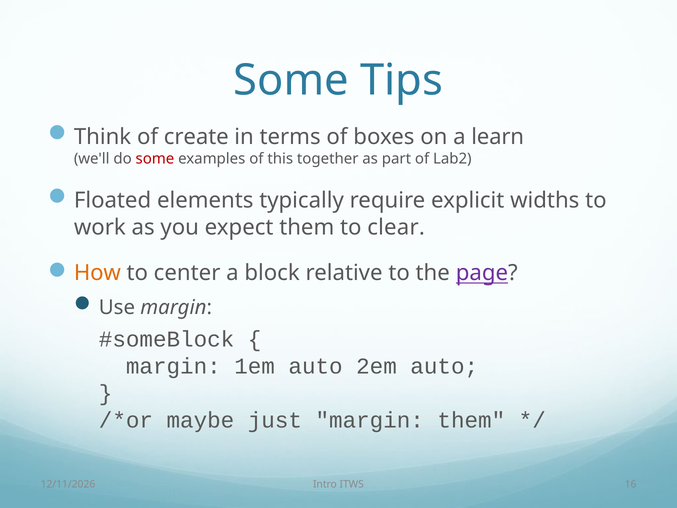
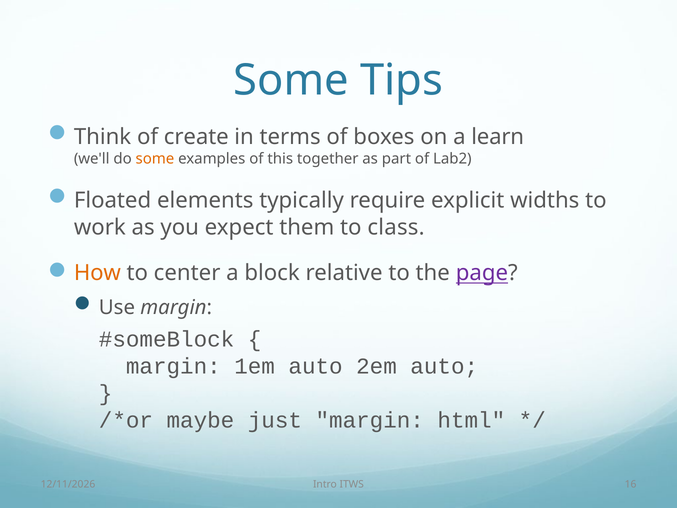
some at (155, 159) colour: red -> orange
clear: clear -> class
margin them: them -> html
